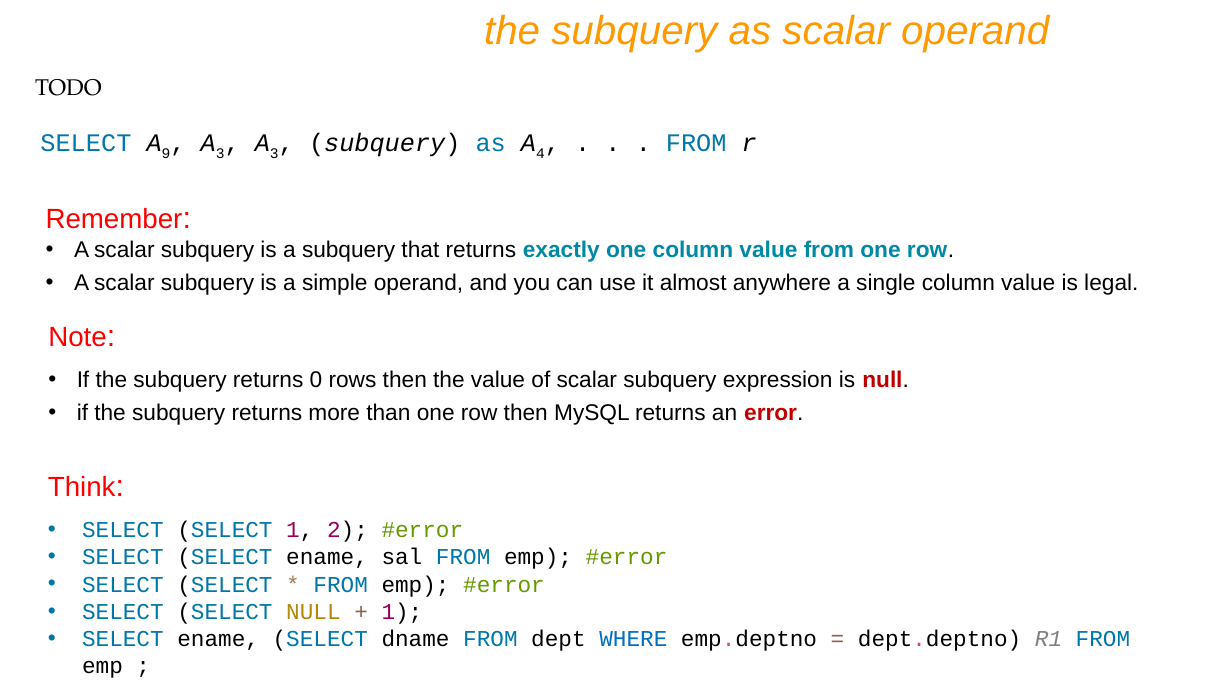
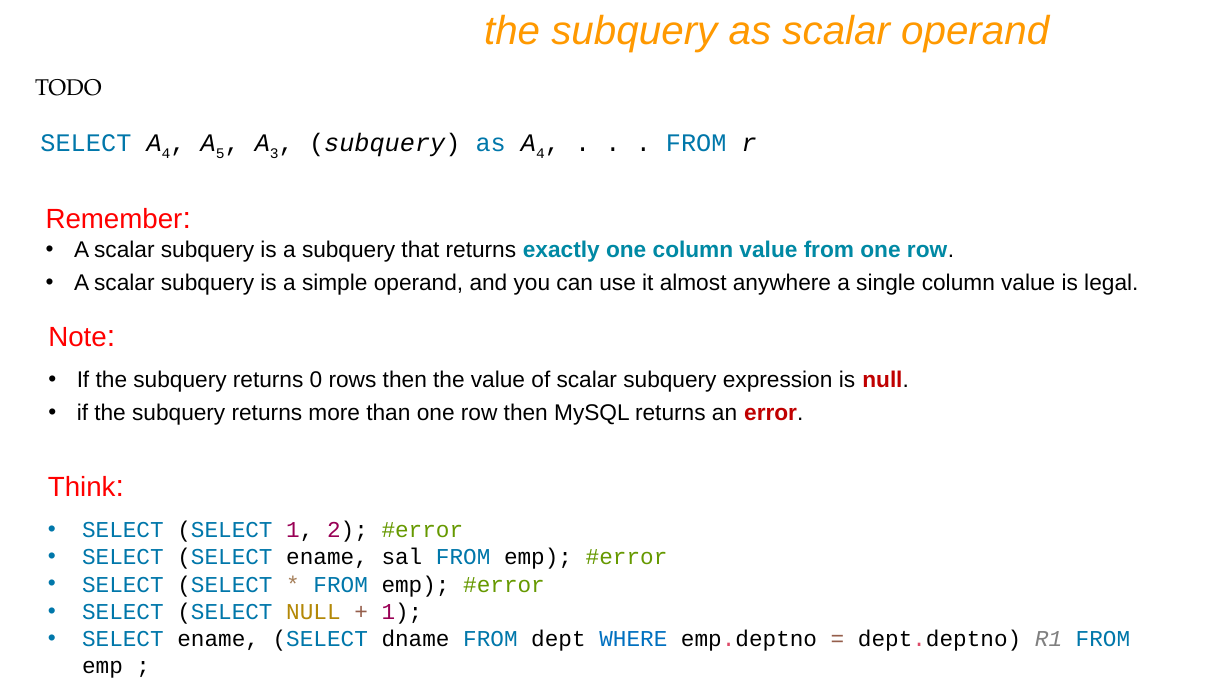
SELECT A 9: 9 -> 4
3 at (220, 153): 3 -> 5
